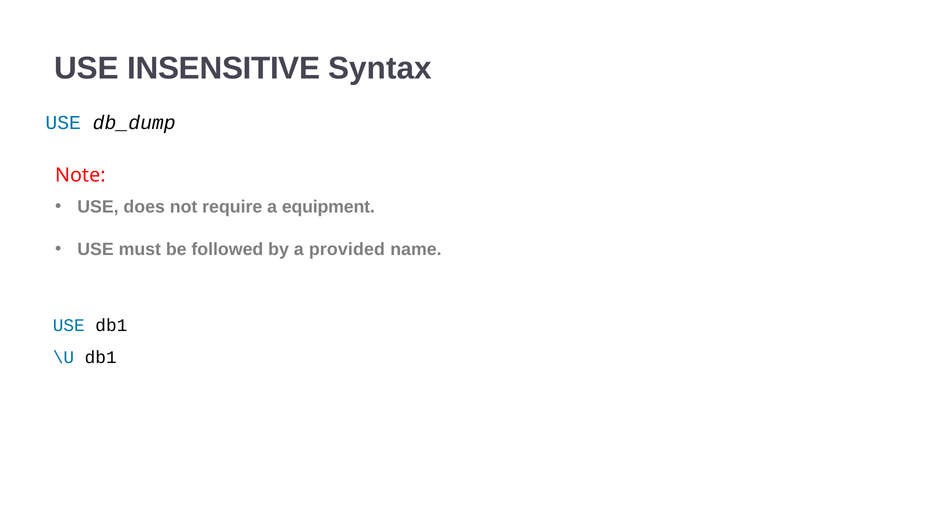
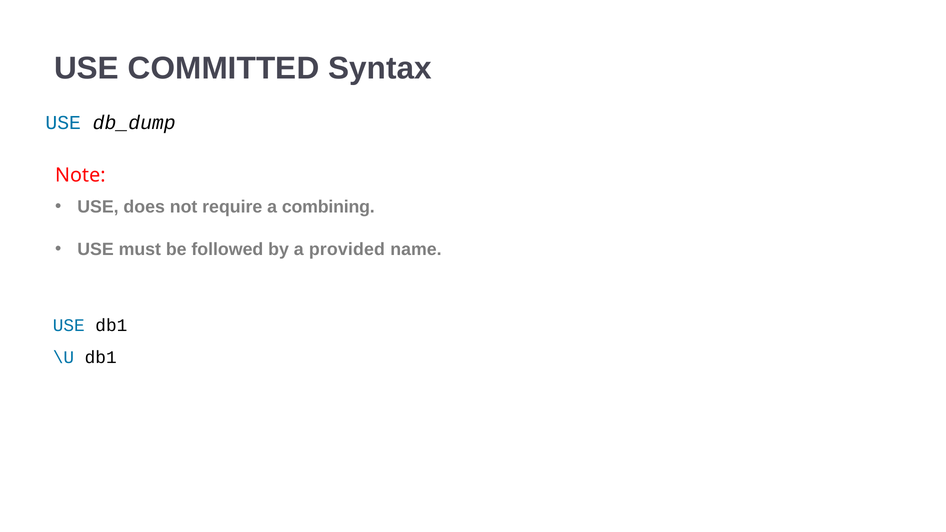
INSENSITIVE: INSENSITIVE -> COMMITTED
equipment: equipment -> combining
